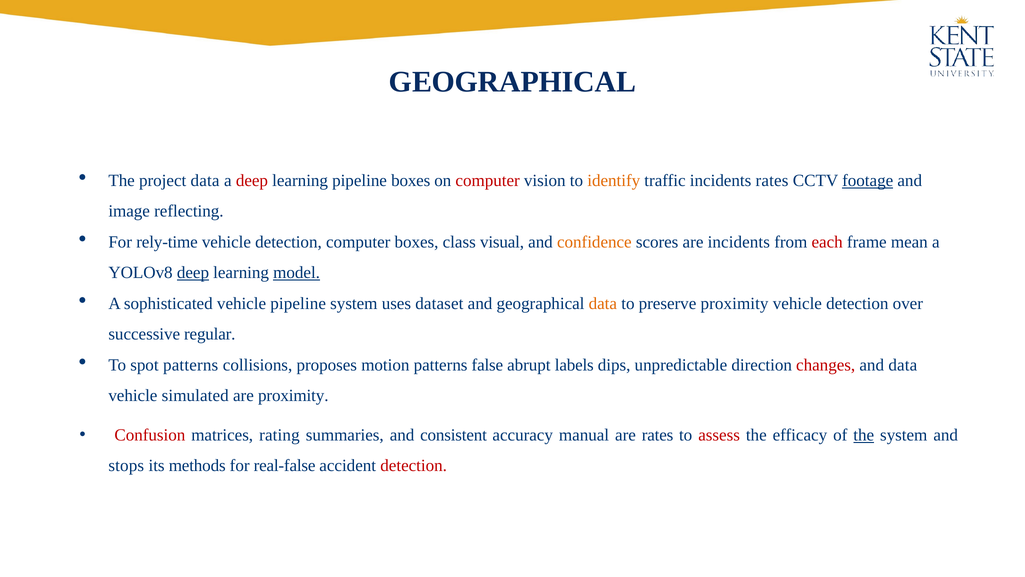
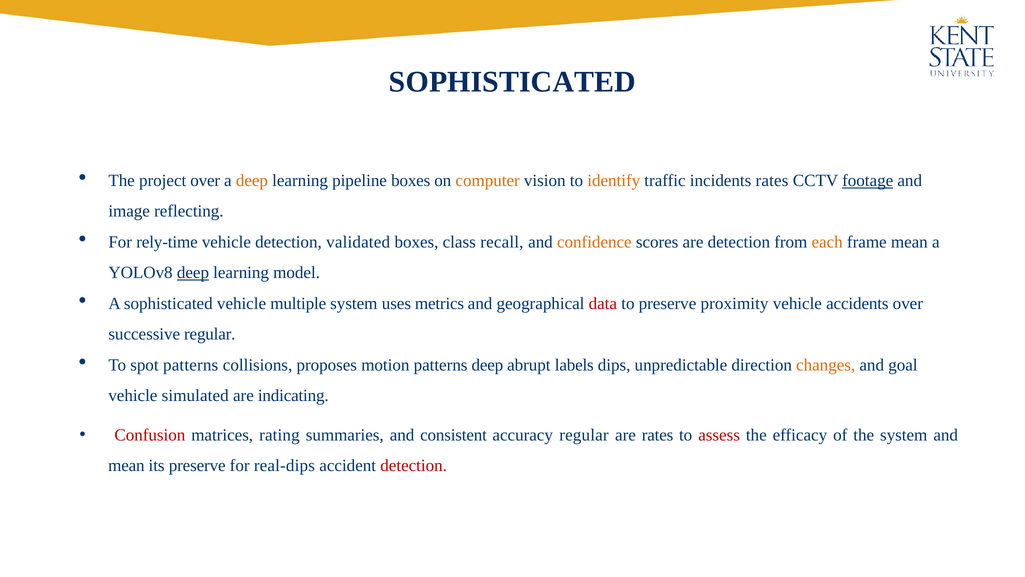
GEOGRAPHICAL at (513, 82): GEOGRAPHICAL -> SOPHISTICATED
project data: data -> over
deep at (252, 180) colour: red -> orange
computer at (488, 180) colour: red -> orange
detection computer: computer -> validated
visual: visual -> recall
are incidents: incidents -> detection
each colour: red -> orange
model underline: present -> none
vehicle pipeline: pipeline -> multiple
dataset: dataset -> metrics
data at (603, 303) colour: orange -> red
detection at (857, 303): detection -> accidents
patterns false: false -> deep
changes colour: red -> orange
and data: data -> goal
are proximity: proximity -> indicating
accuracy manual: manual -> regular
the at (864, 435) underline: present -> none
stops at (126, 465): stops -> mean
its methods: methods -> preserve
real-false: real-false -> real-dips
